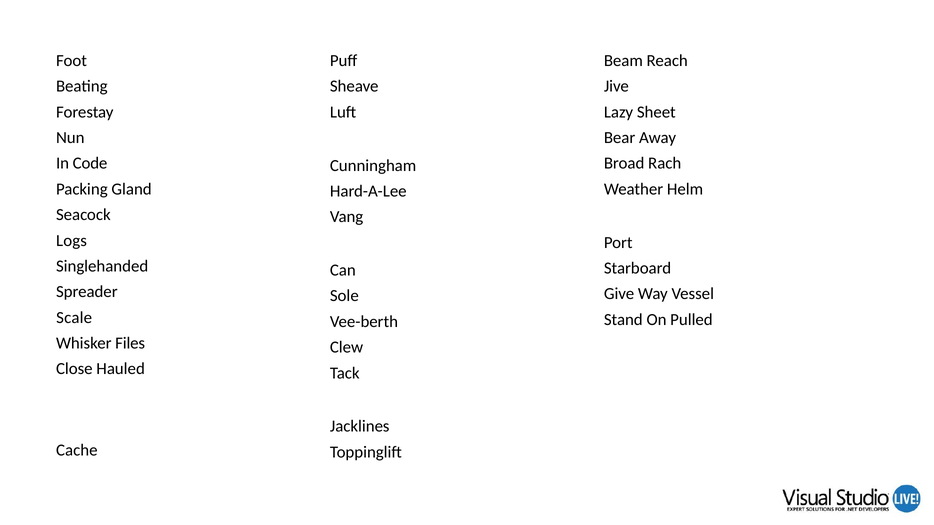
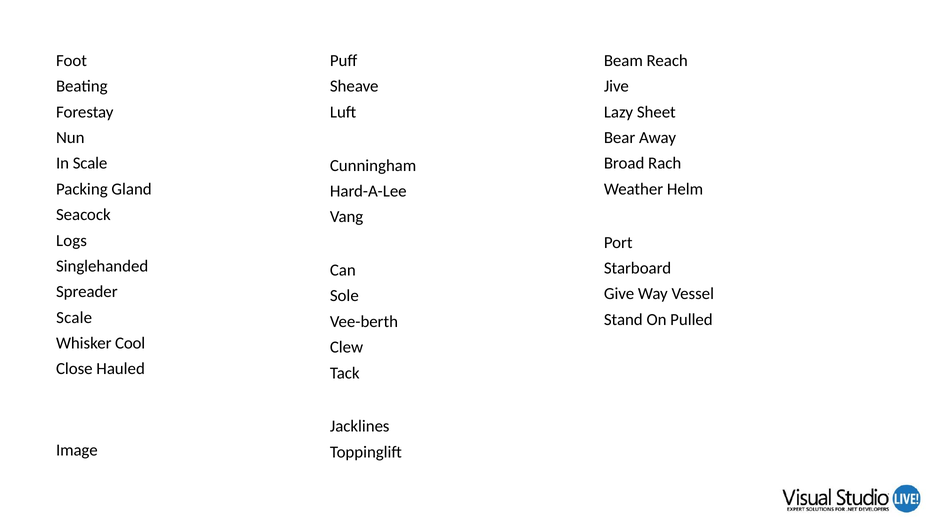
In Code: Code -> Scale
Files: Files -> Cool
Cache: Cache -> Image
